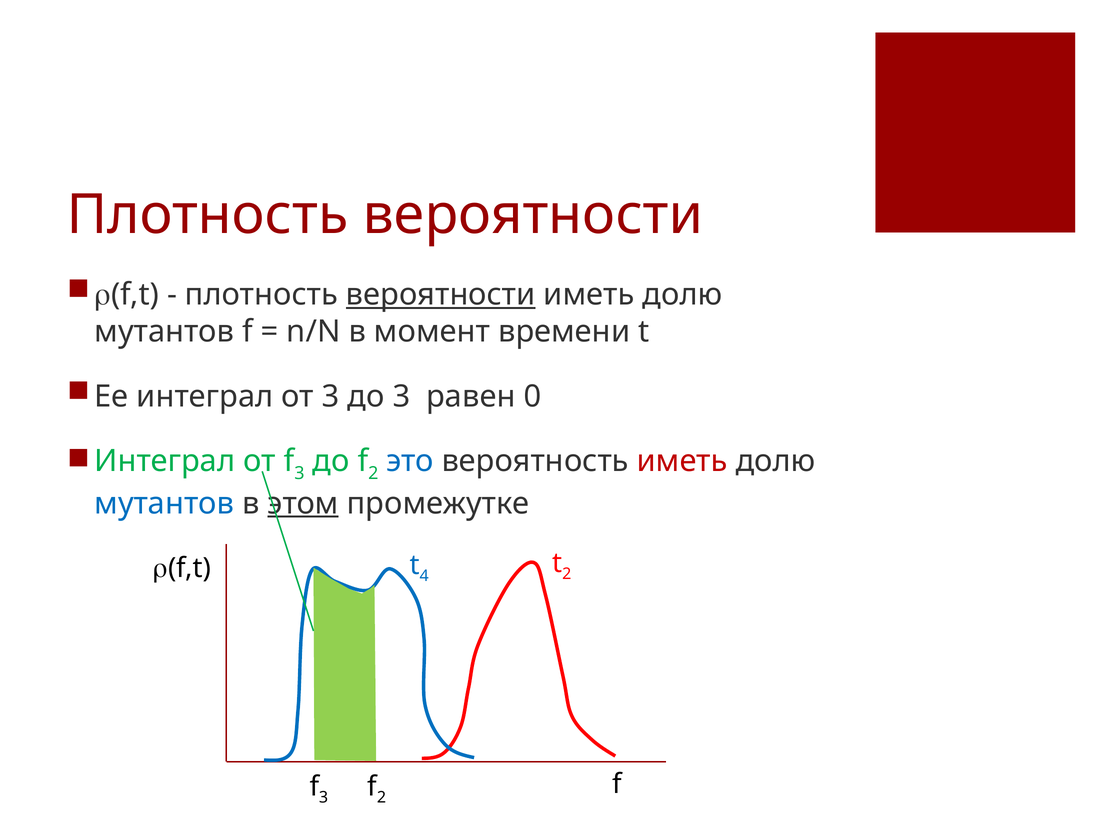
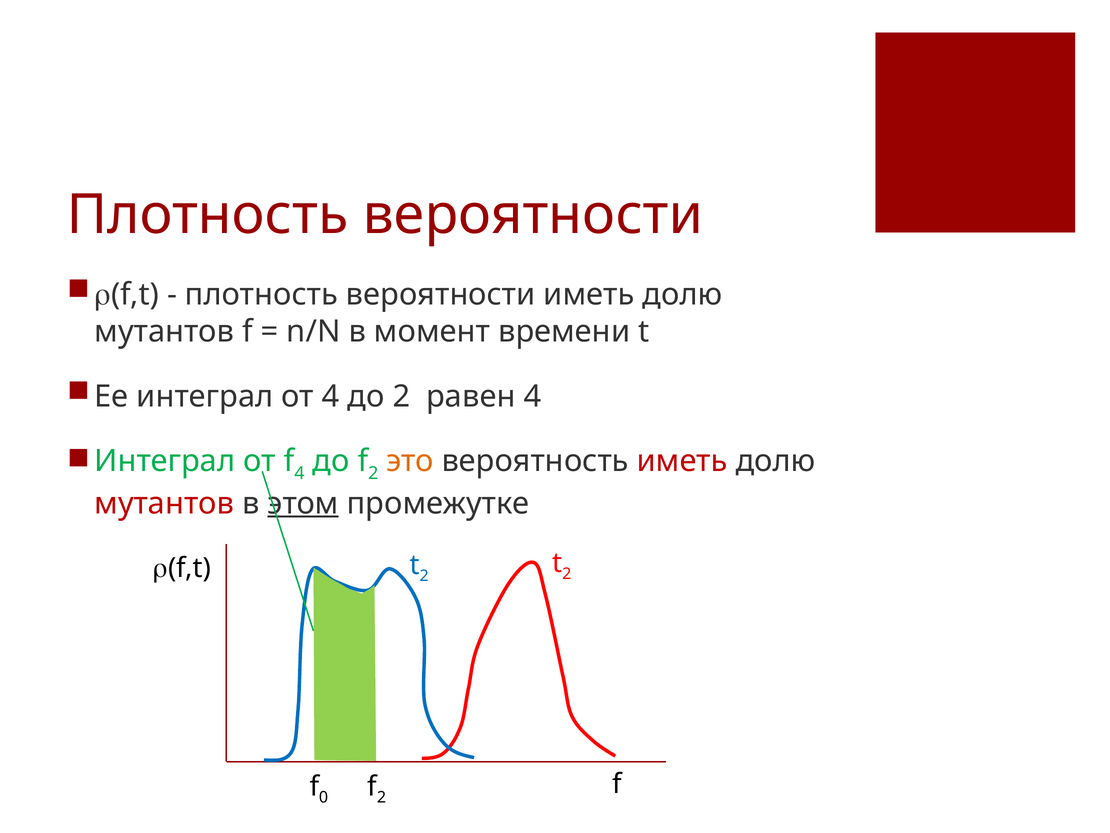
вероятности at (441, 294) underline: present -> none
от 3: 3 -> 4
до 3: 3 -> 2
равен 0: 0 -> 4
от f 3: 3 -> 4
это colour: blue -> orange
мутантов at (164, 503) colour: blue -> red
4 at (424, 576): 4 -> 2
3 at (324, 797): 3 -> 0
